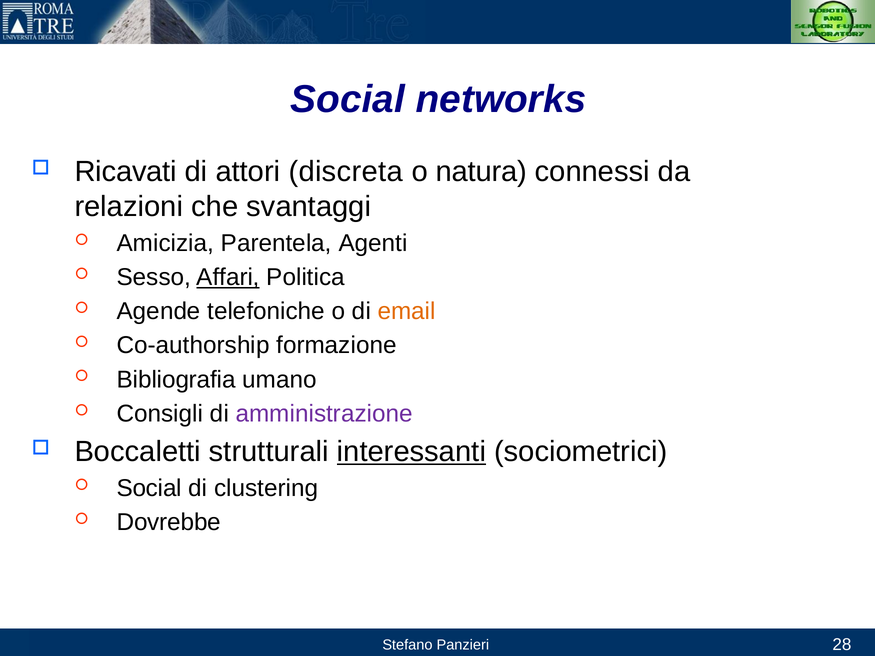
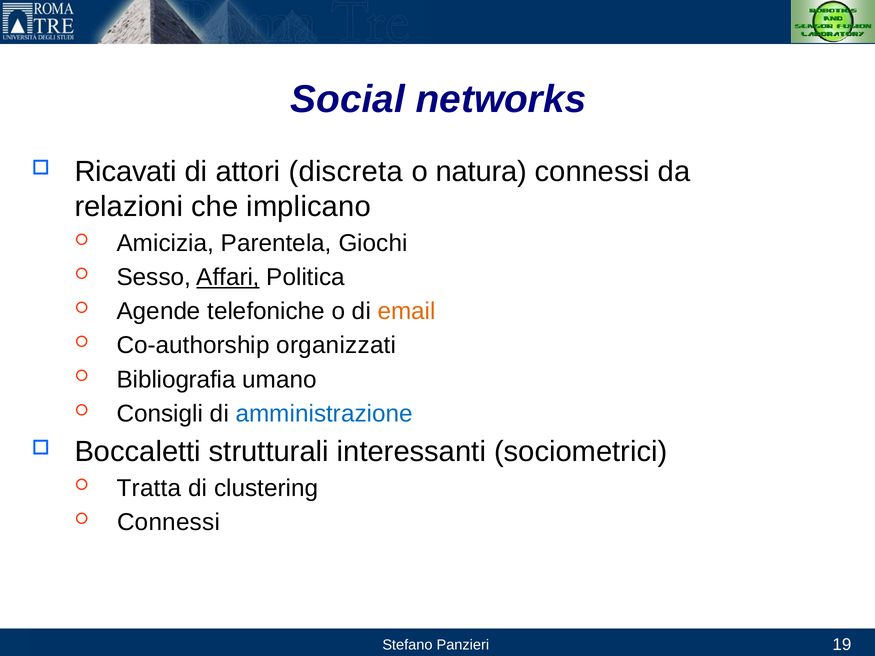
svantaggi: svantaggi -> implicano
Agenti: Agenti -> Giochi
formazione: formazione -> organizzati
amministrazione colour: purple -> blue
interessanti underline: present -> none
Social at (149, 489): Social -> Tratta
Dovrebbe at (169, 523): Dovrebbe -> Connessi
28: 28 -> 19
